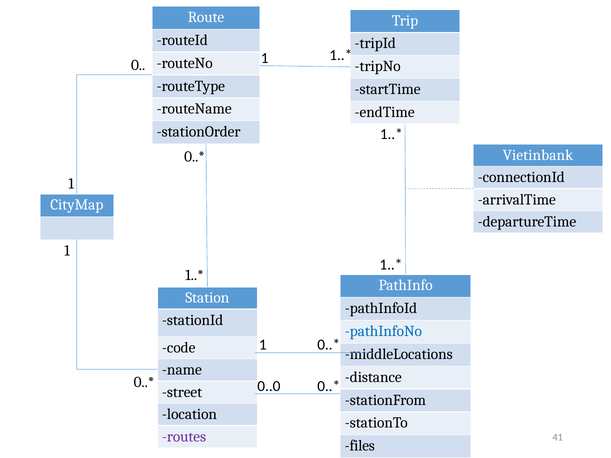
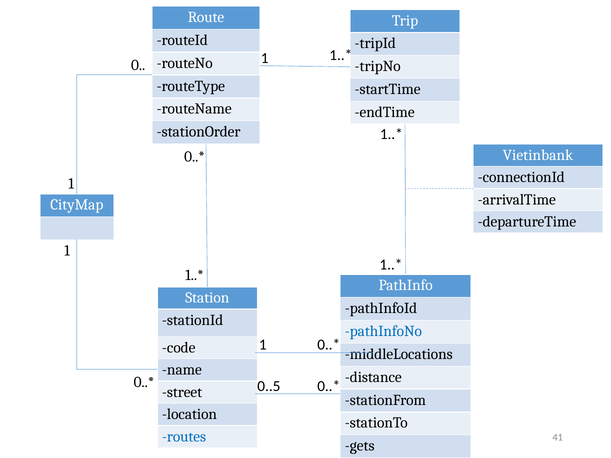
0..0: 0..0 -> 0..5
routes colour: purple -> blue
files: files -> gets
